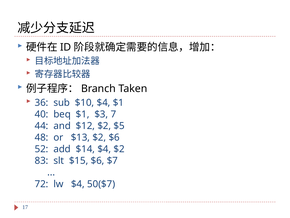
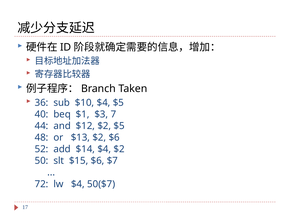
$4 $1: $1 -> $5
83: 83 -> 50
